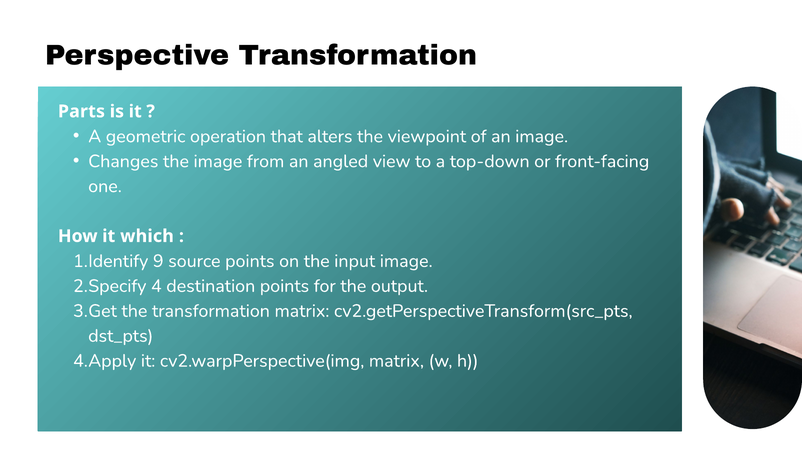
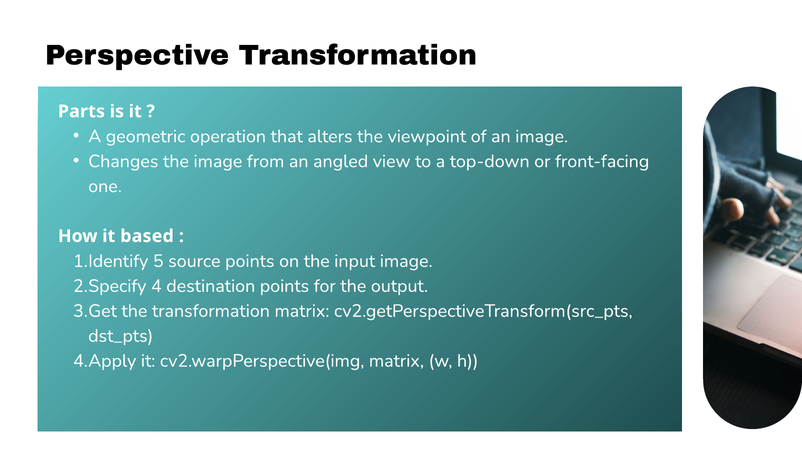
which: which -> based
9: 9 -> 5
